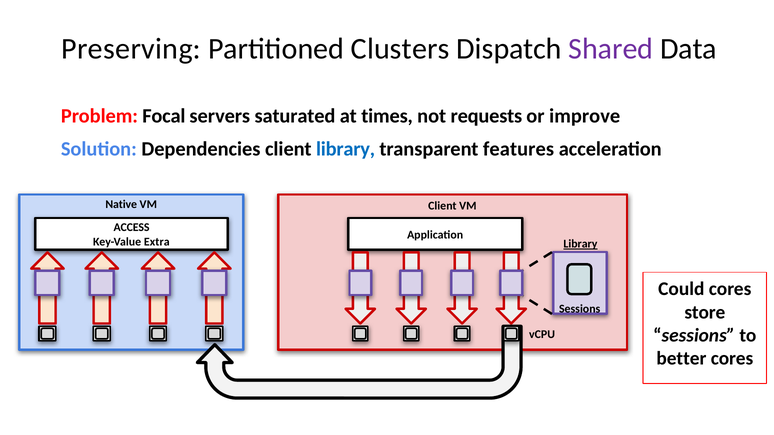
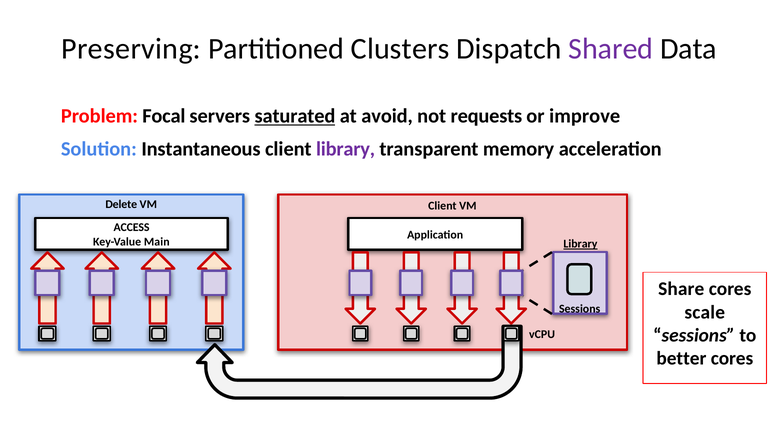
saturated underline: none -> present
times: times -> avoid
Dependencies: Dependencies -> Instantaneous
library at (346, 149) colour: blue -> purple
features: features -> memory
Native: Native -> Delete
Extra: Extra -> Main
Could: Could -> Share
store: store -> scale
